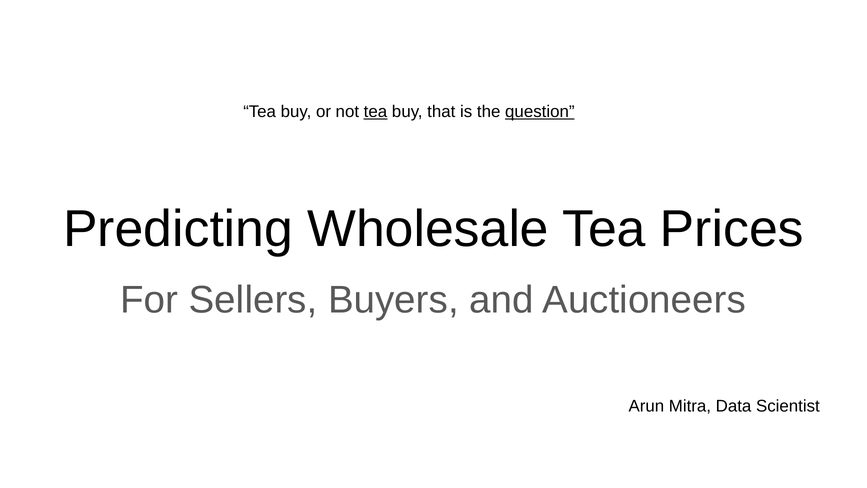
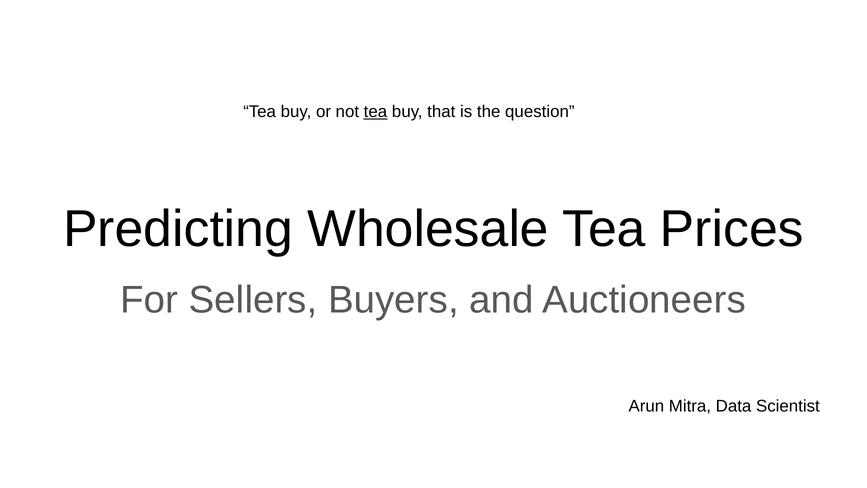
question underline: present -> none
